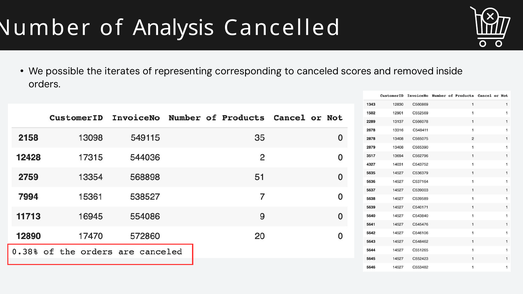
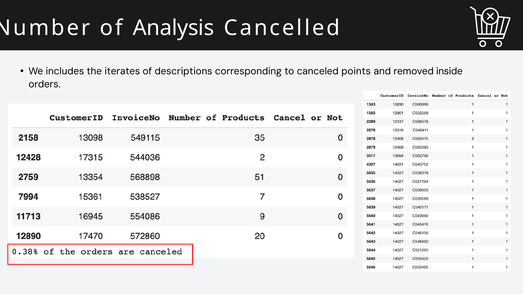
possible: possible -> includes
representing: representing -> descriptions
scores: scores -> points
